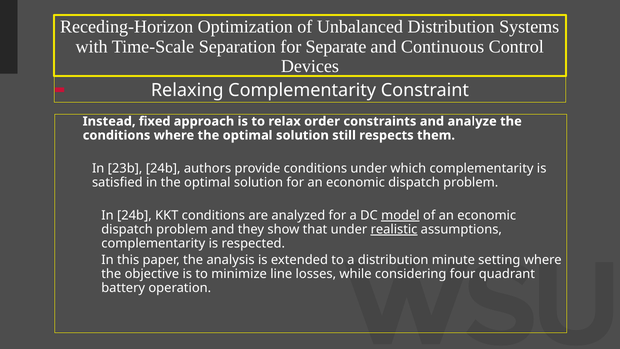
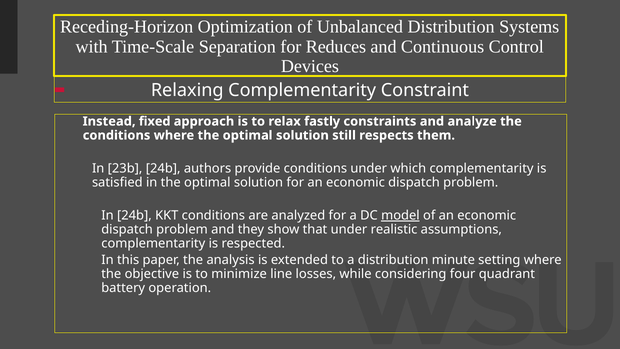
Separate: Separate -> Reduces
order: order -> fastly
realistic underline: present -> none
